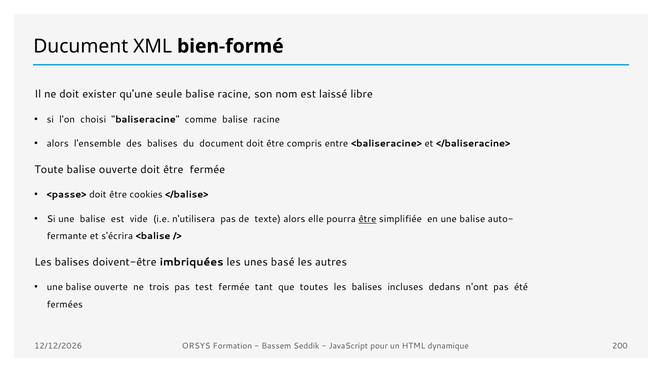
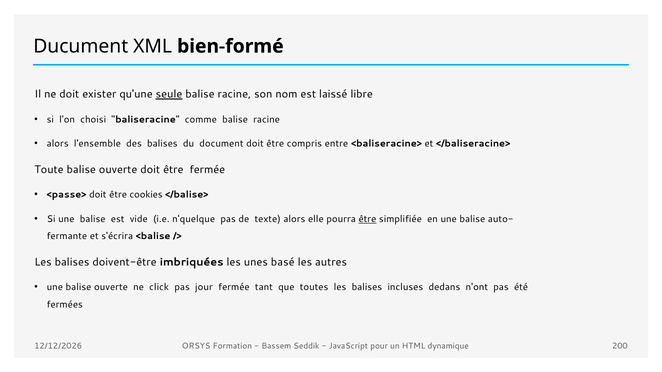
seule underline: none -> present
n'utilisera: n'utilisera -> n'quelque
trois: trois -> click
test: test -> jour
